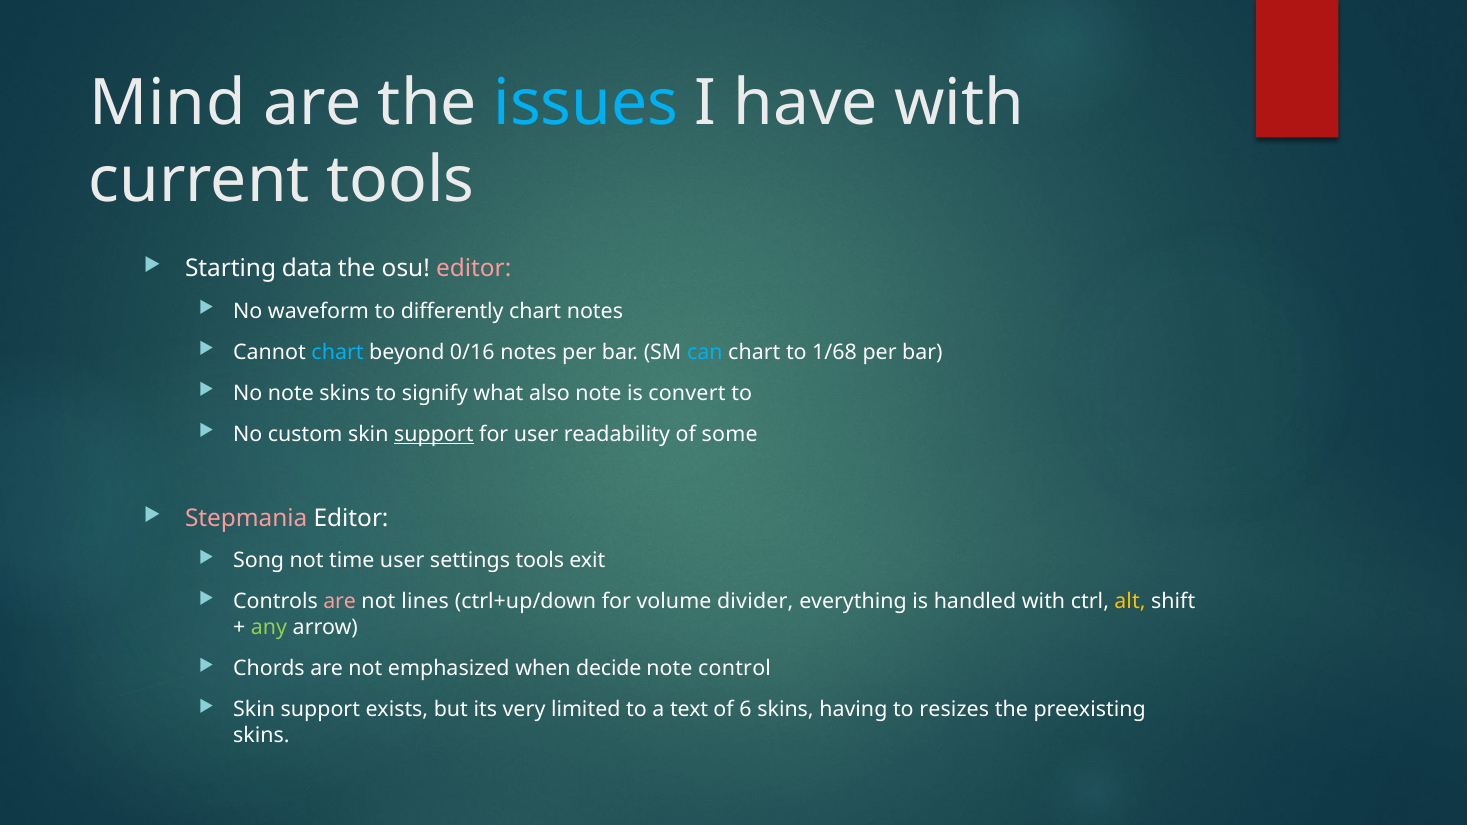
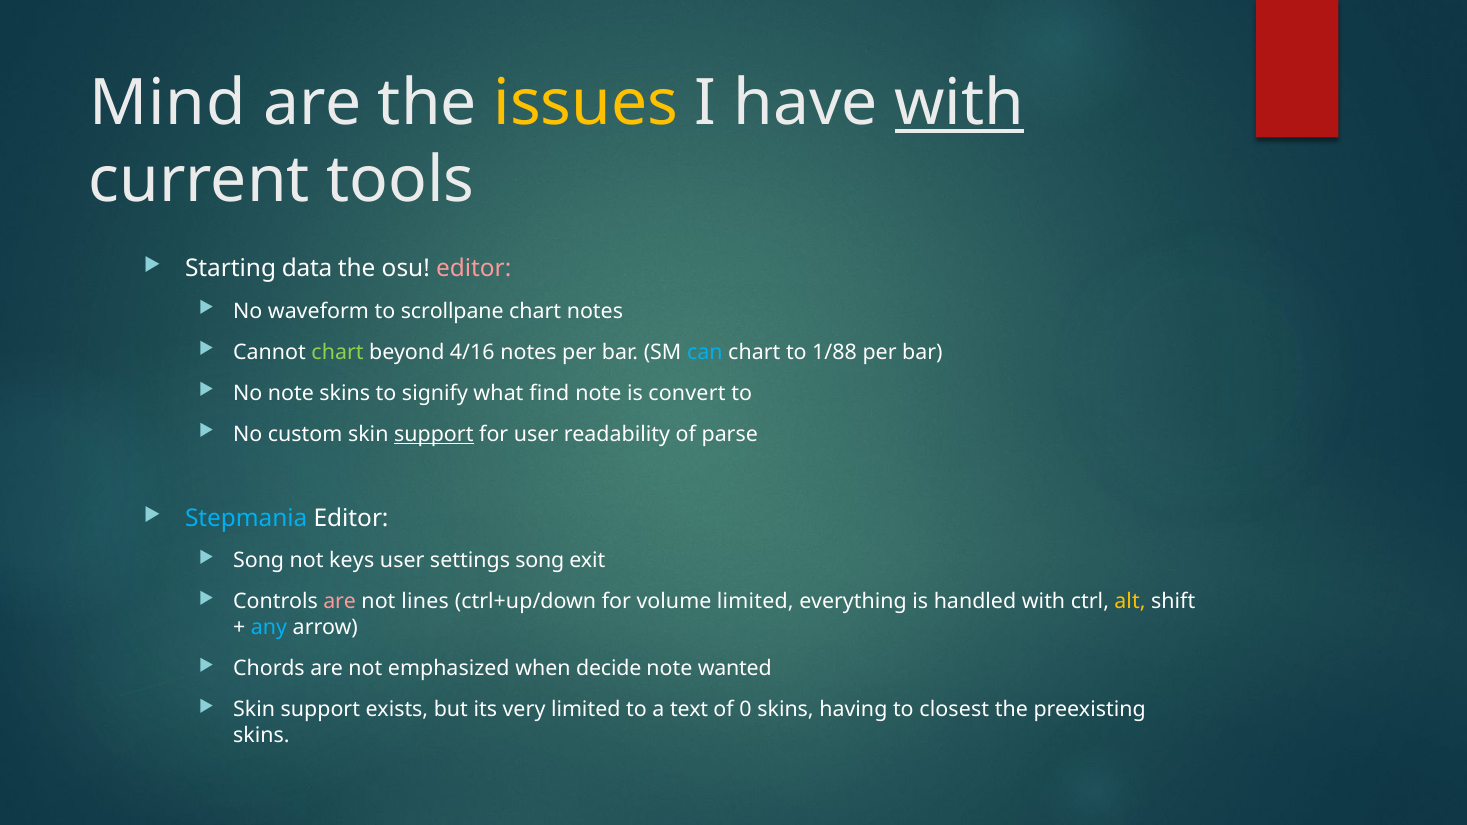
issues colour: light blue -> yellow
with at (959, 103) underline: none -> present
differently: differently -> scrollpane
chart at (338, 352) colour: light blue -> light green
0/16: 0/16 -> 4/16
1/68: 1/68 -> 1/88
also: also -> find
some: some -> parse
Stepmania colour: pink -> light blue
time: time -> keys
settings tools: tools -> song
volume divider: divider -> limited
any colour: light green -> light blue
control: control -> wanted
6: 6 -> 0
resizes: resizes -> closest
